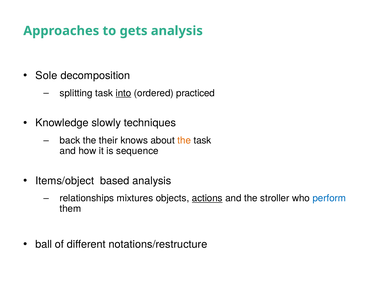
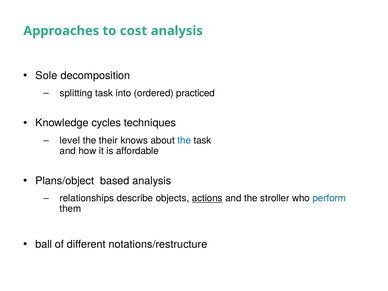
gets: gets -> cost
into underline: present -> none
slowly: slowly -> cycles
back: back -> level
the at (184, 140) colour: orange -> blue
sequence: sequence -> affordable
Items/object: Items/object -> Plans/object
mixtures: mixtures -> describe
